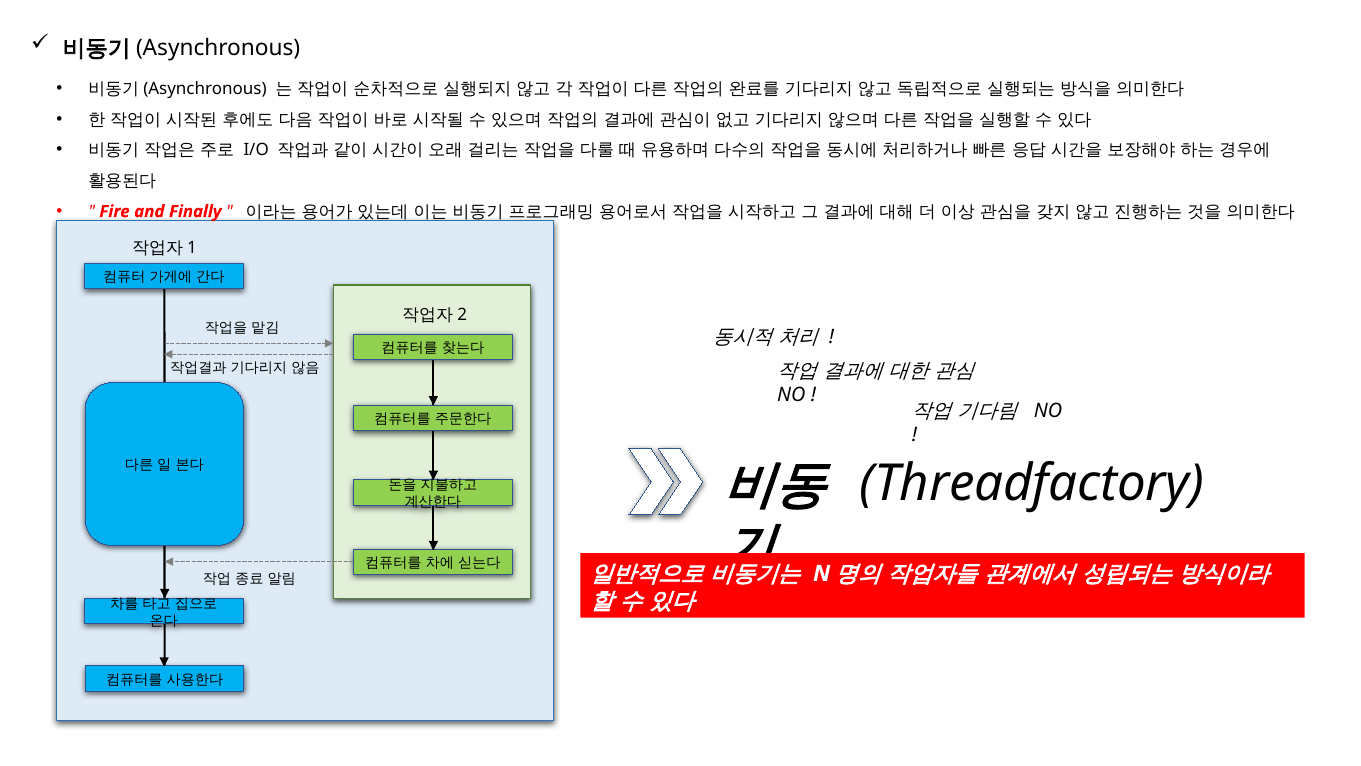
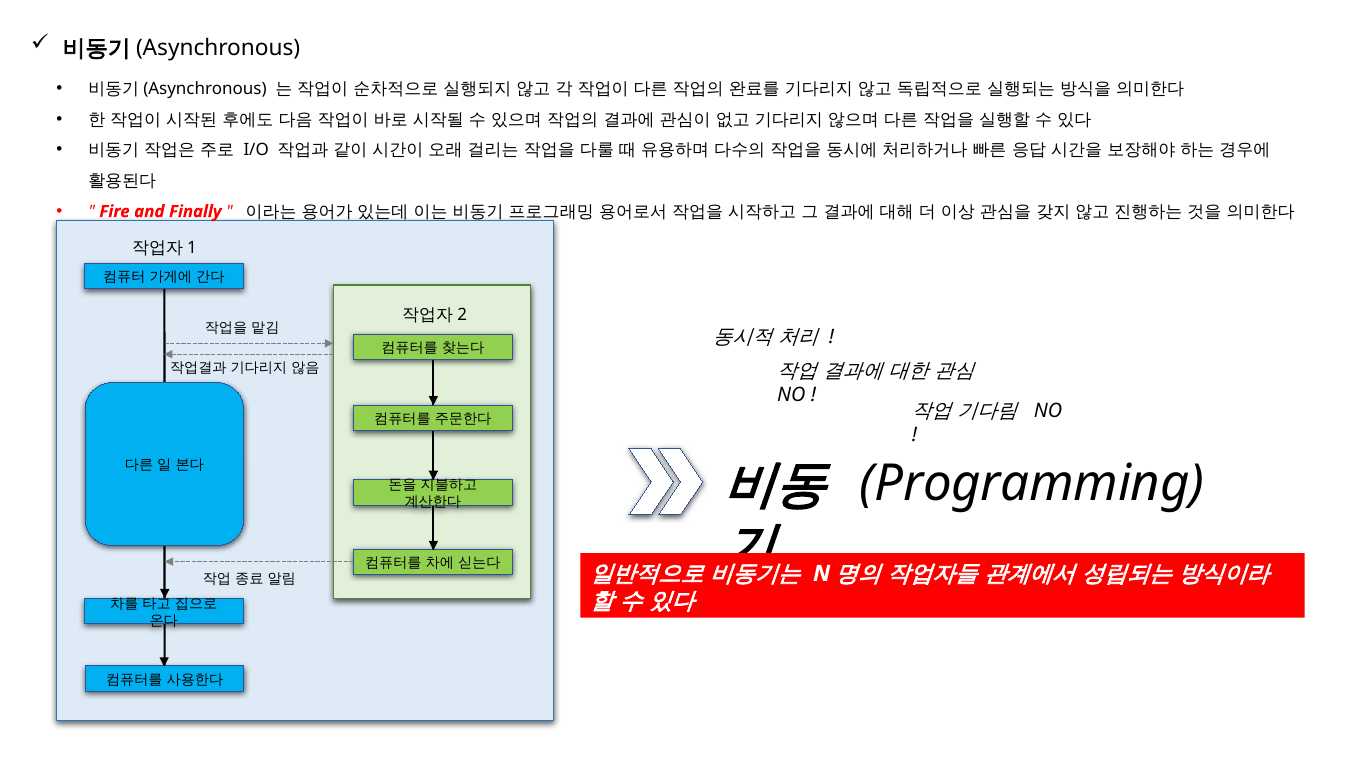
Threadfactory: Threadfactory -> Programming
